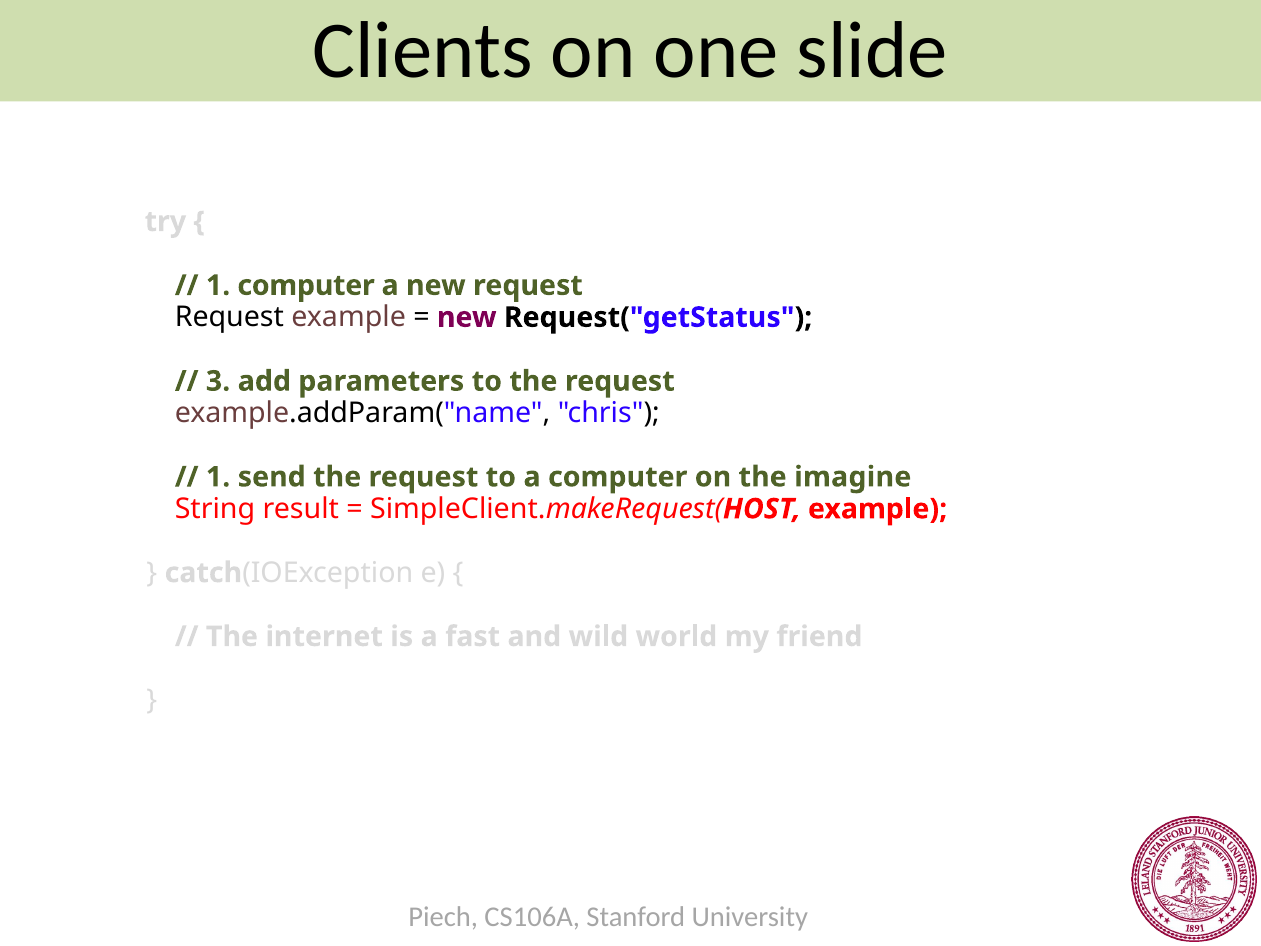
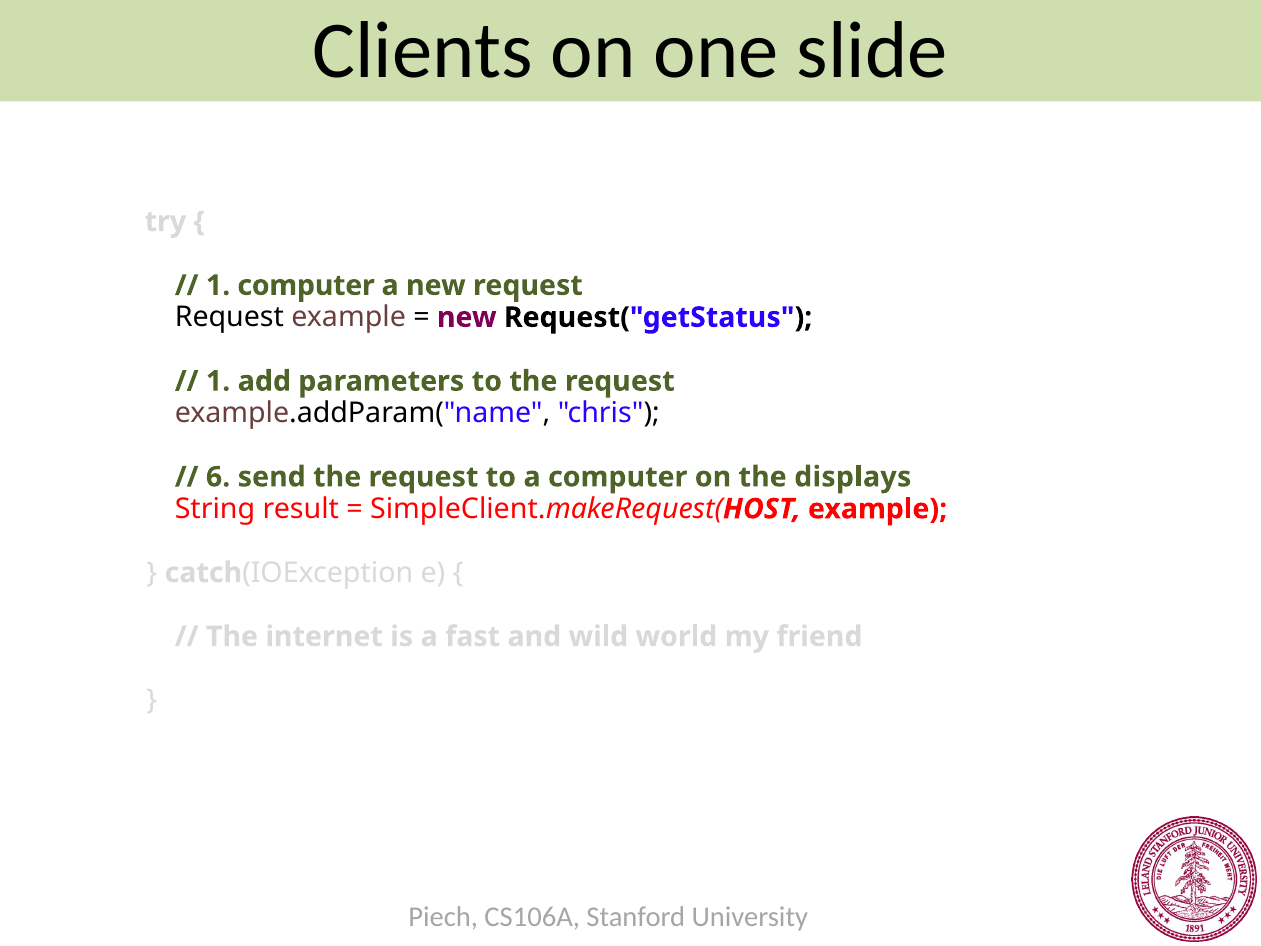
3 at (218, 381): 3 -> 1
1 at (218, 477): 1 -> 6
imagine: imagine -> displays
